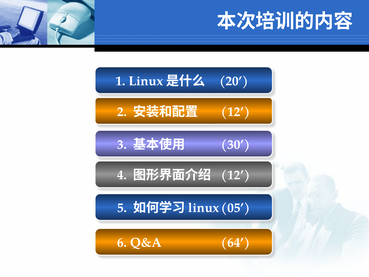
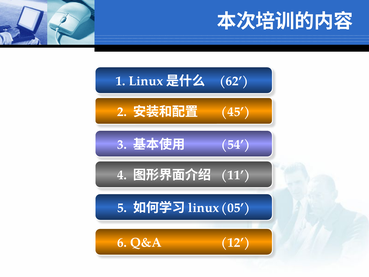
20: 20 -> 62
12 at (236, 112): 12 -> 45
30: 30 -> 54
12 at (236, 175): 12 -> 11
64: 64 -> 12
